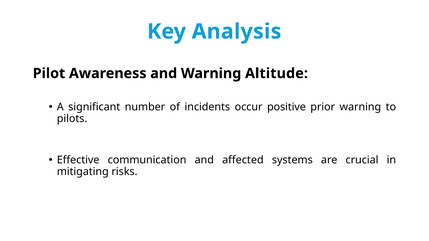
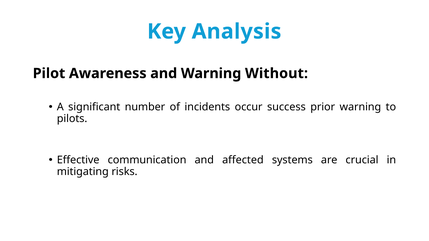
Altitude: Altitude -> Without
positive: positive -> success
